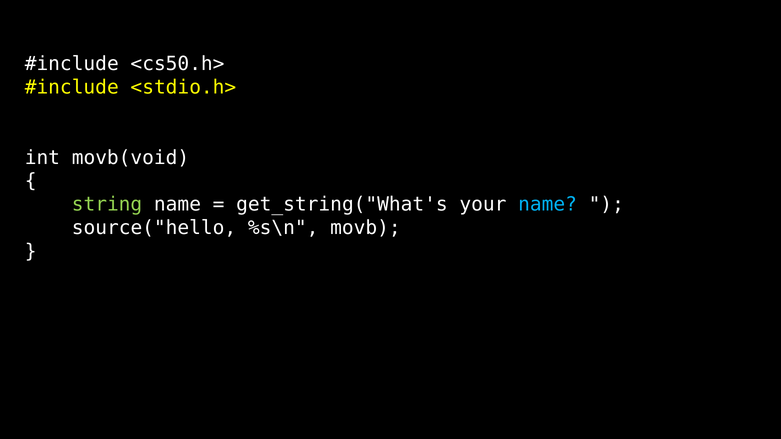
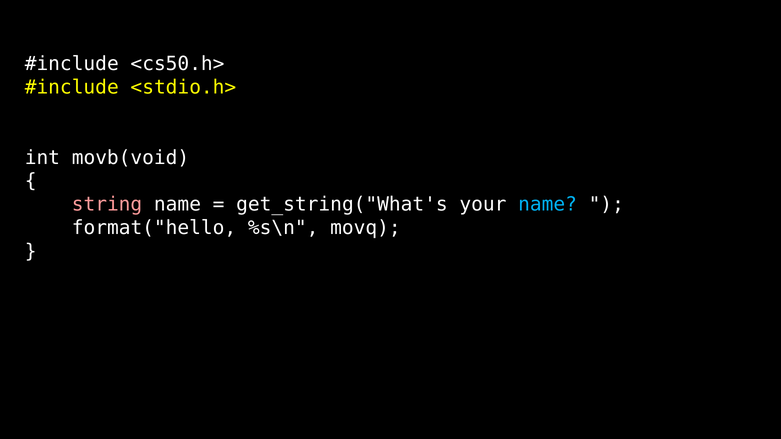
string colour: light green -> pink
source("hello: source("hello -> format("hello
movb: movb -> movq
